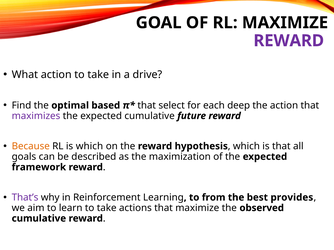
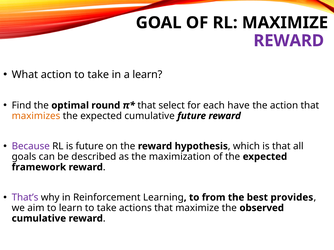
a drive: drive -> learn
based: based -> round
deep: deep -> have
maximizes colour: purple -> orange
Because colour: orange -> purple
is which: which -> future
